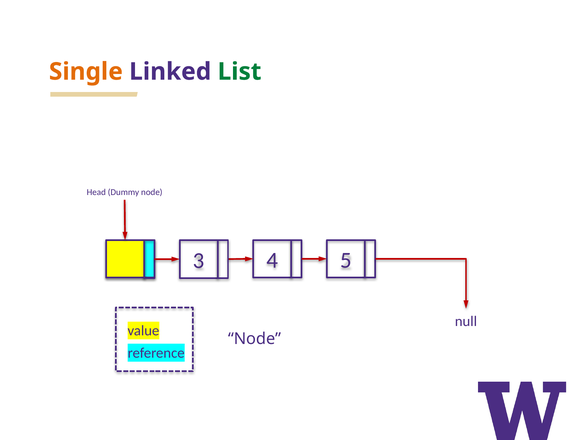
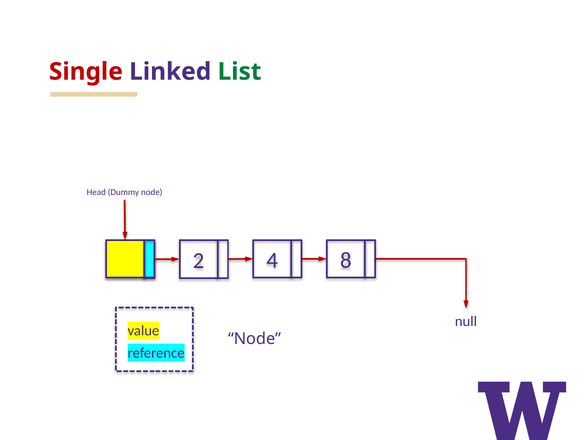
Single colour: orange -> red
3: 3 -> 2
5: 5 -> 8
